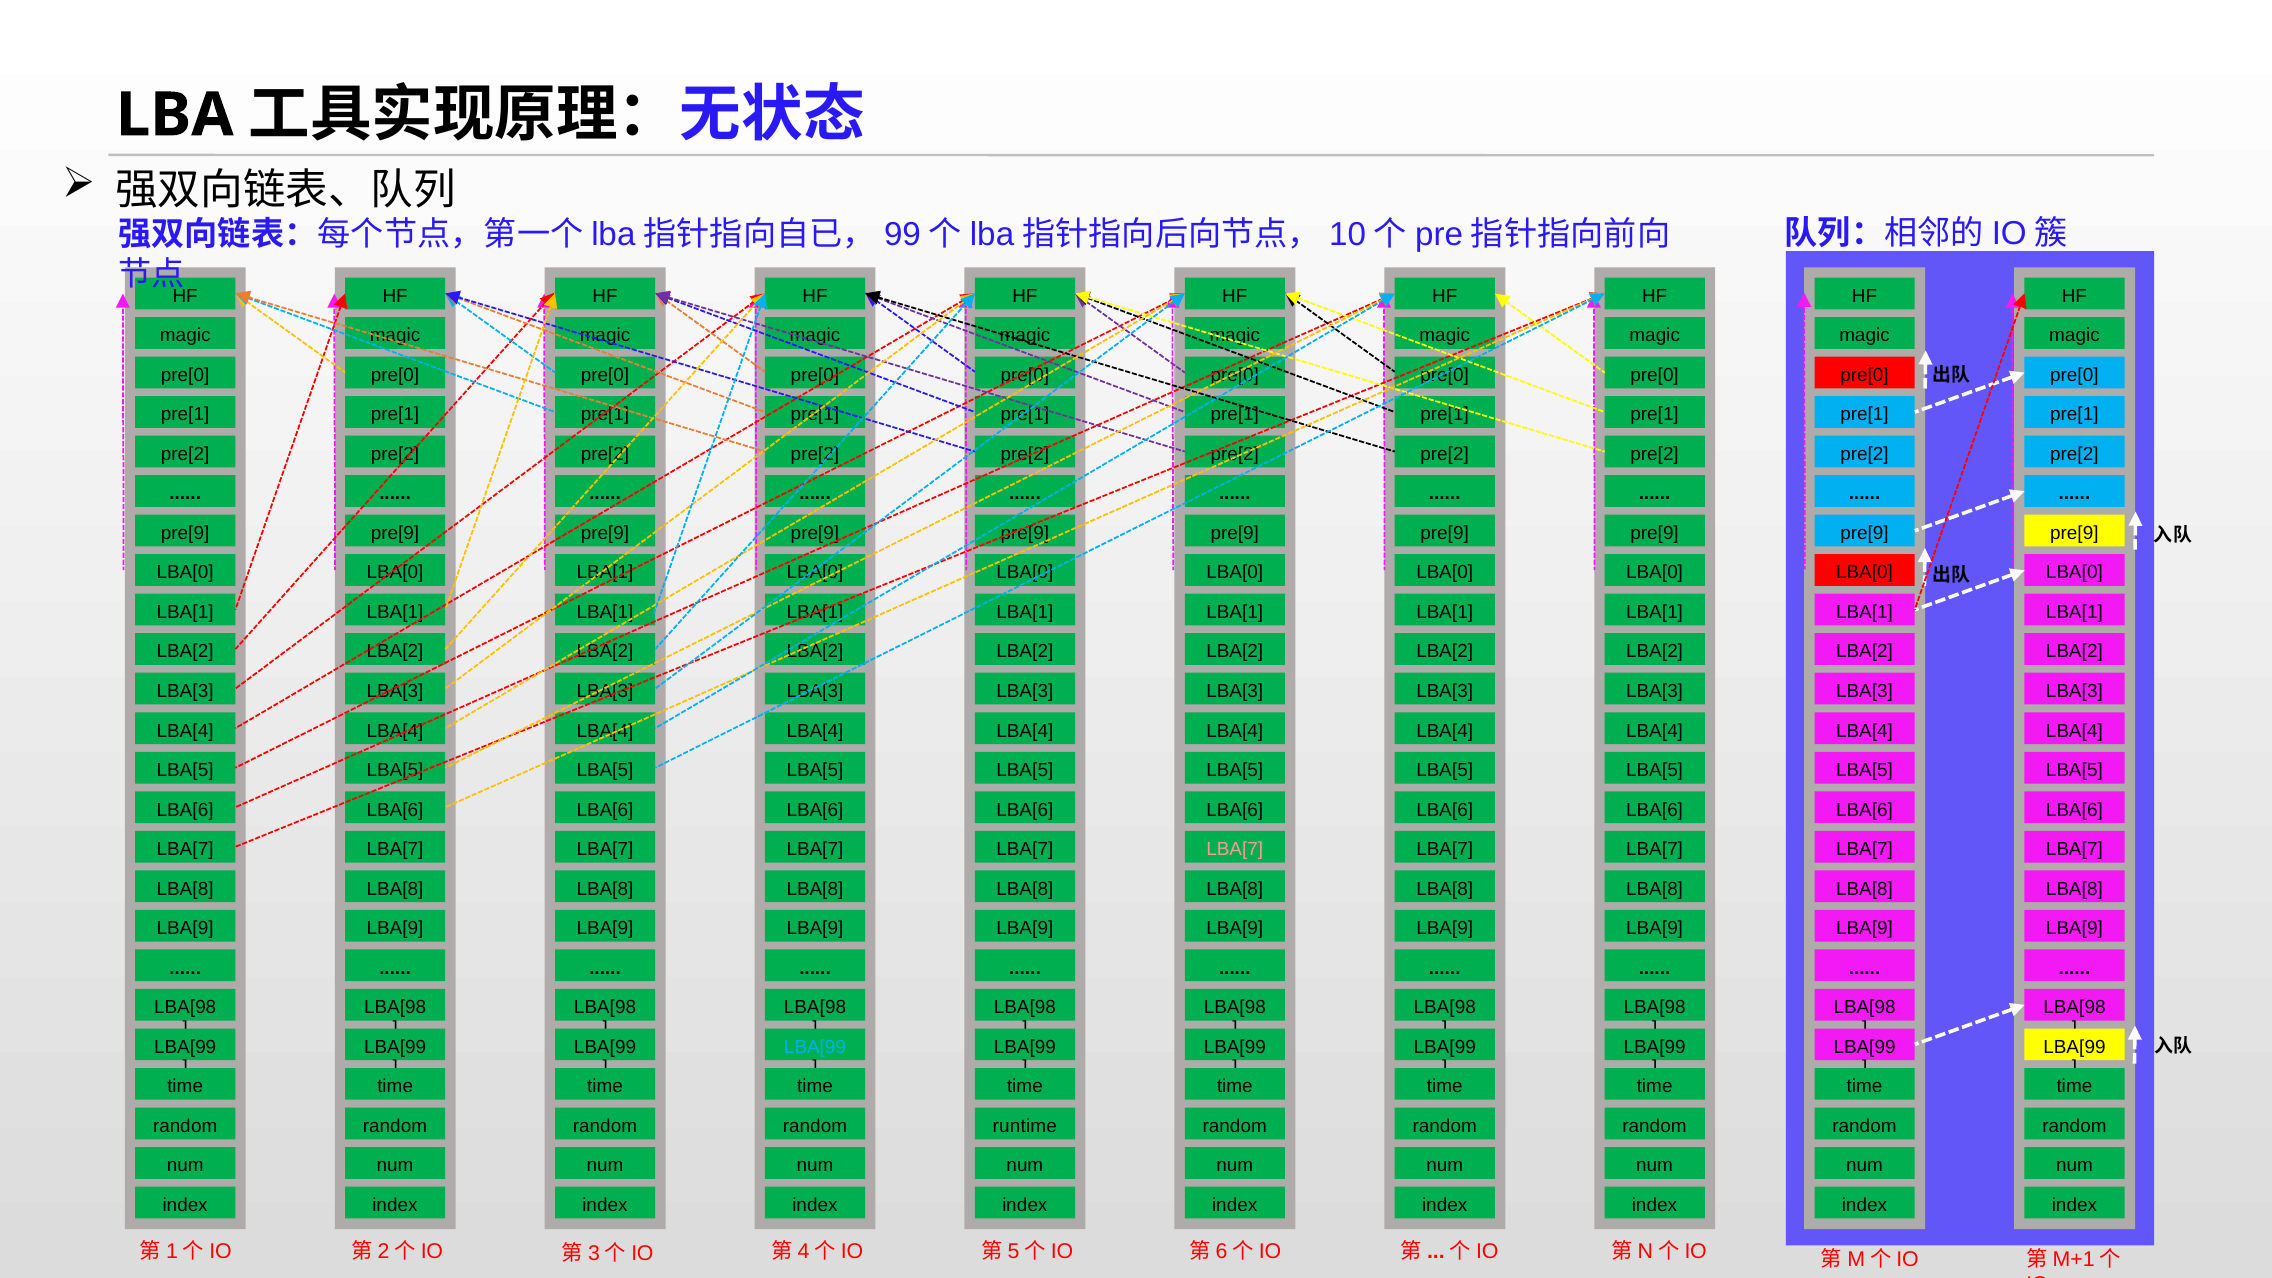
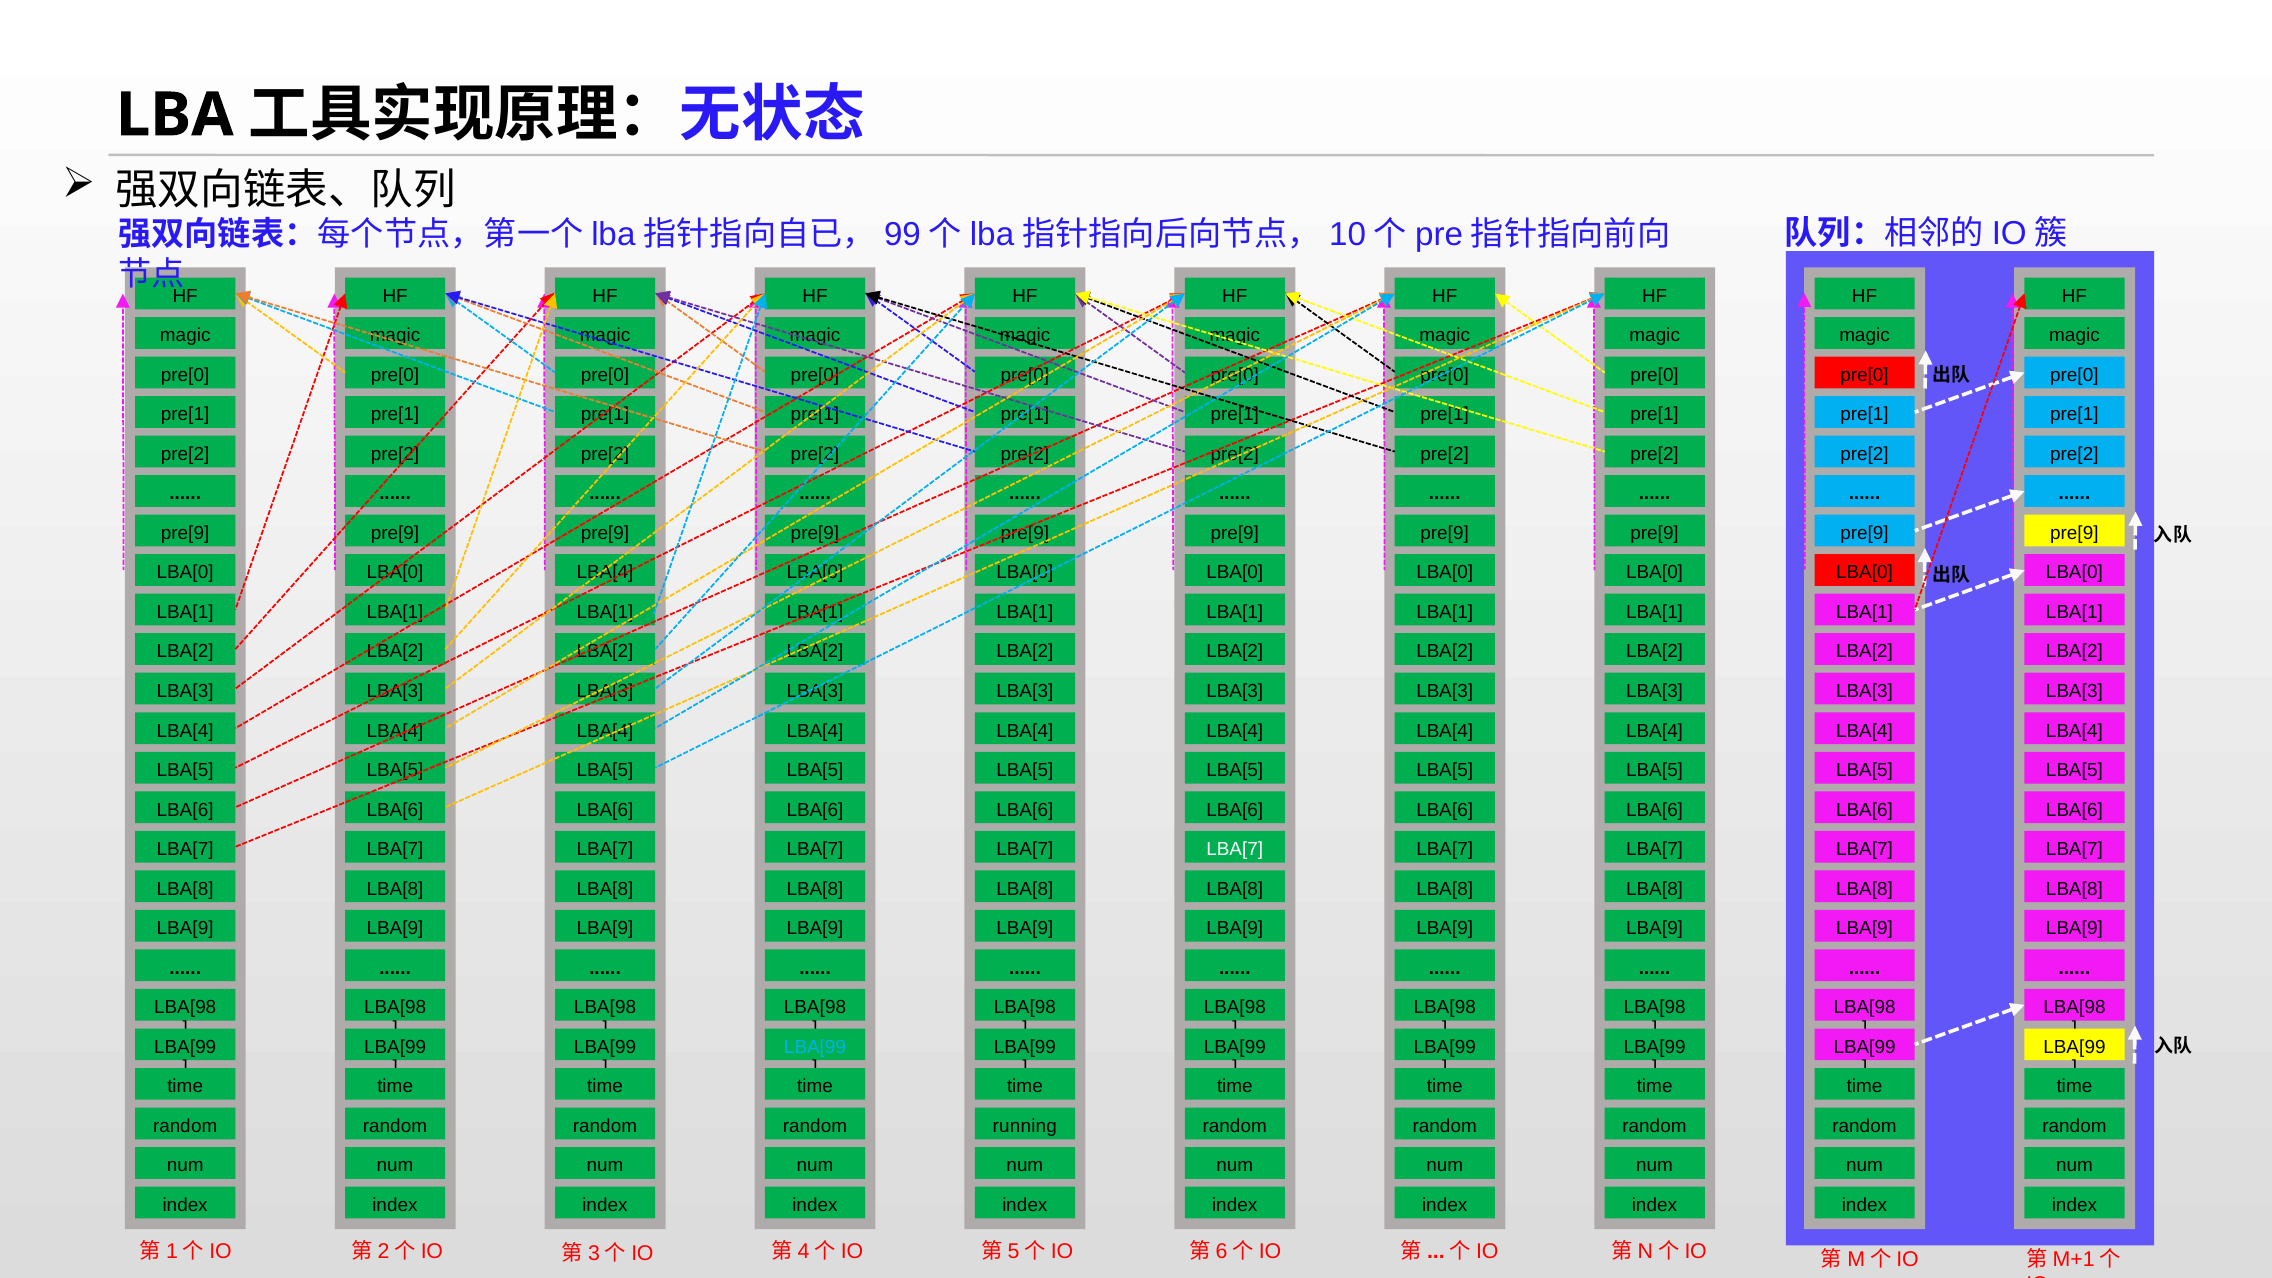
LBA[1 at (605, 573): LBA[1 -> LBA[4
LBA[7 at (1235, 849) colour: pink -> white
runtime: runtime -> running
